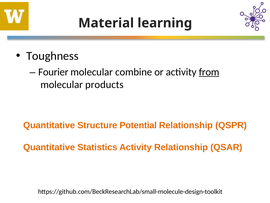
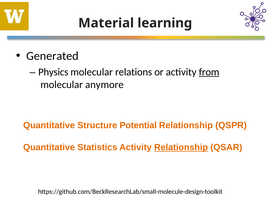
Toughness: Toughness -> Generated
Fourier: Fourier -> Physics
combine: combine -> relations
products: products -> anymore
Relationship at (181, 147) underline: none -> present
